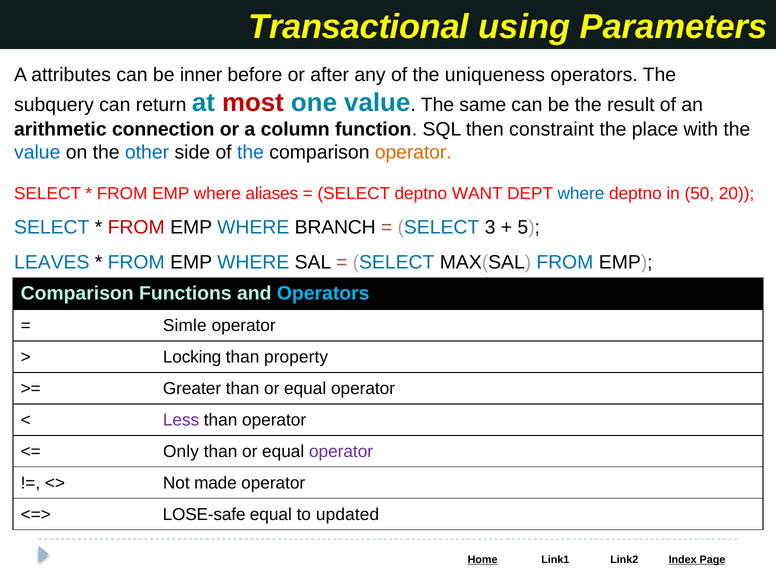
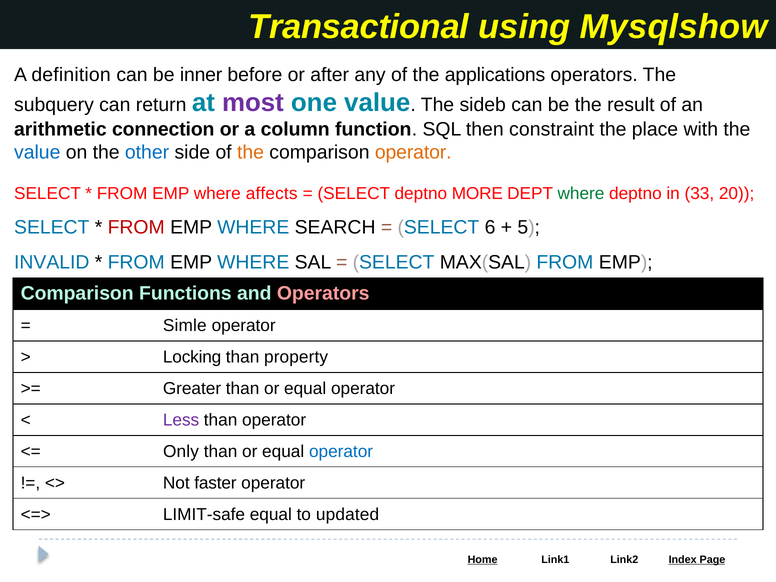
Parameters: Parameters -> Mysqlshow
attributes: attributes -> definition
uniqueness: uniqueness -> applications
most colour: red -> purple
same: same -> sideb
the at (251, 153) colour: blue -> orange
aliases: aliases -> affects
WANT: WANT -> MORE
where at (581, 194) colour: blue -> green
50: 50 -> 33
BRANCH: BRANCH -> SEARCH
3: 3 -> 6
LEAVES: LEAVES -> INVALID
Operators at (323, 293) colour: light blue -> pink
operator at (341, 451) colour: purple -> blue
made: made -> faster
LOSE-safe: LOSE-safe -> LIMIT-safe
